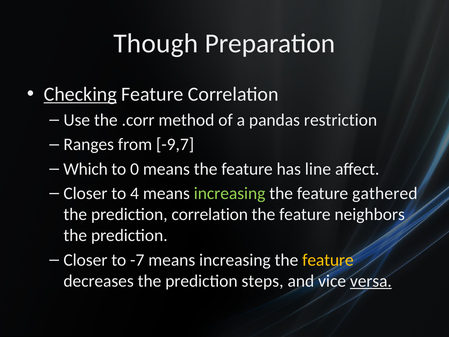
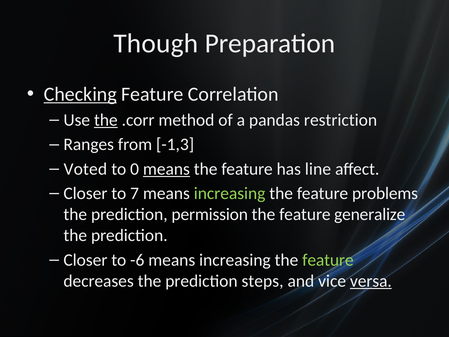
the at (106, 120) underline: none -> present
-9,7: -9,7 -> -1,3
Which: Which -> Voted
means at (166, 169) underline: none -> present
4: 4 -> 7
gathered: gathered -> problems
prediction correlation: correlation -> permission
neighbors: neighbors -> generalize
-7: -7 -> -6
feature at (328, 260) colour: yellow -> light green
